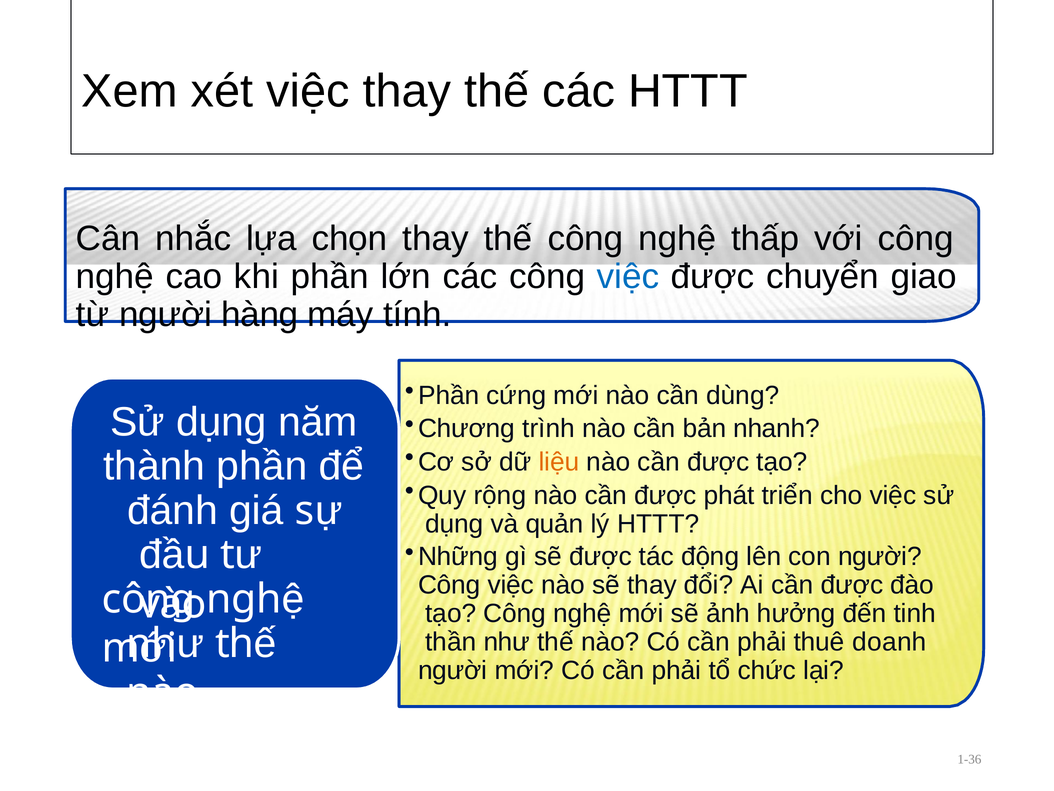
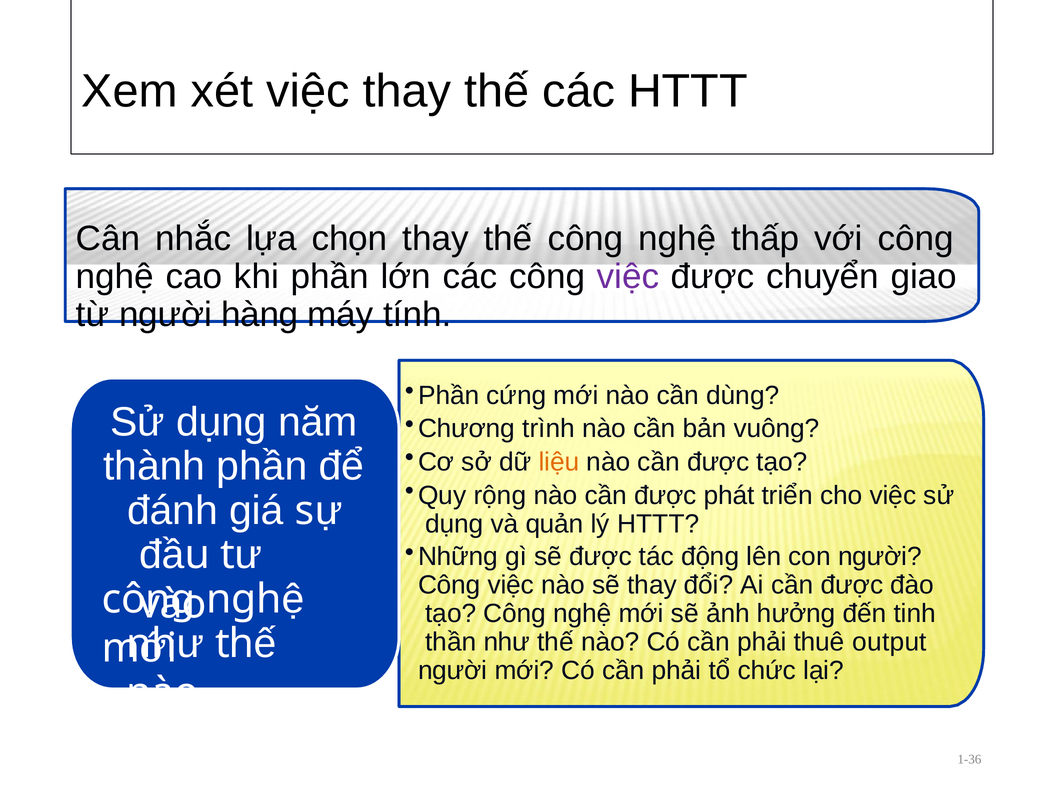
việc at (628, 276) colour: blue -> purple
nhanh: nhanh -> vuông
doanh: doanh -> output
